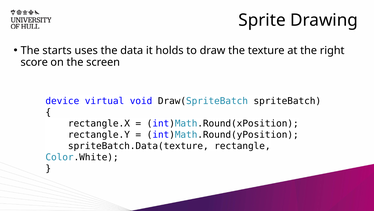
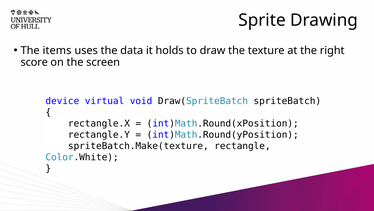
starts: starts -> items
spriteBatch.Data(texture: spriteBatch.Data(texture -> spriteBatch.Make(texture
